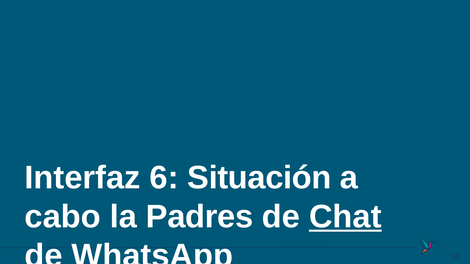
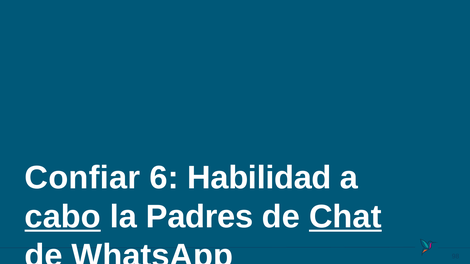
Interfaz: Interfaz -> Confiar
Situación: Situación -> Habilidad
cabo underline: none -> present
